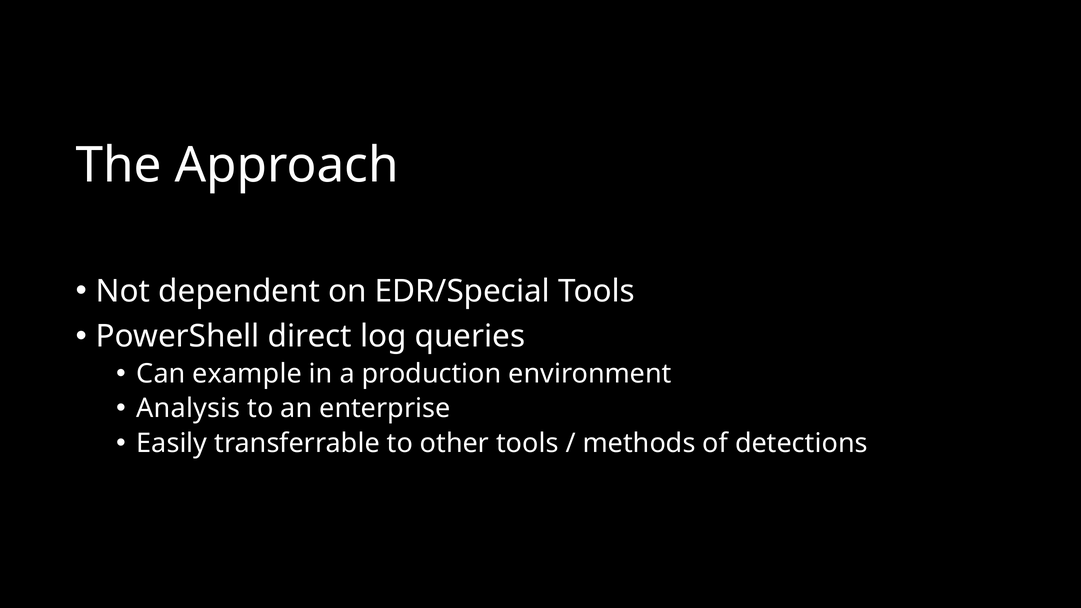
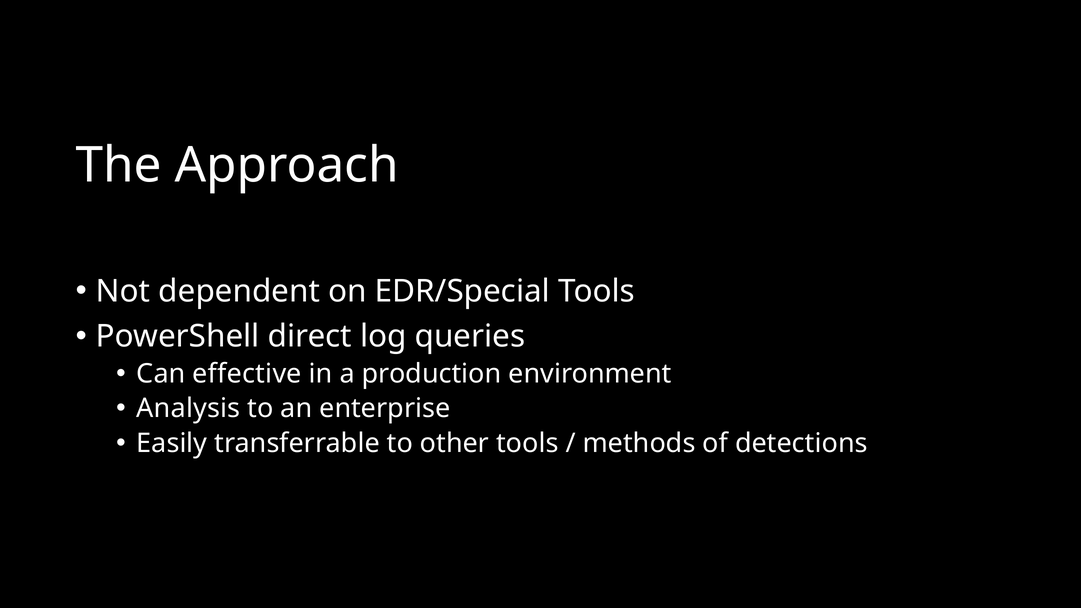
example: example -> effective
